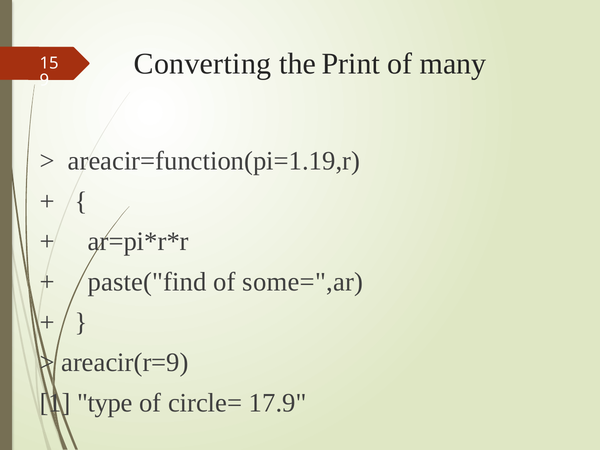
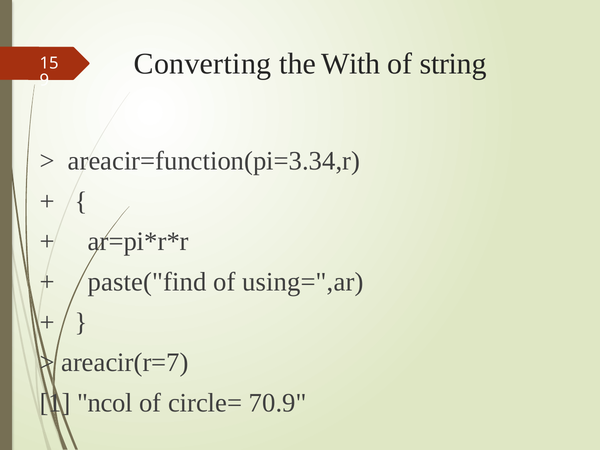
Print: Print -> With
many: many -> string
areacir=function(pi=1.19,r: areacir=function(pi=1.19,r -> areacir=function(pi=3.34,r
some=",ar: some=",ar -> using=",ar
areacir(r=9: areacir(r=9 -> areacir(r=7
type: type -> ncol
17.9: 17.9 -> 70.9
